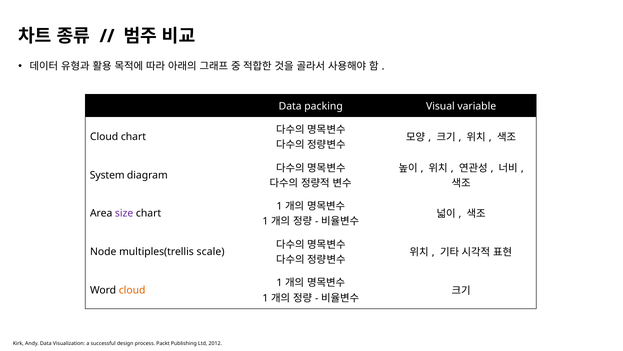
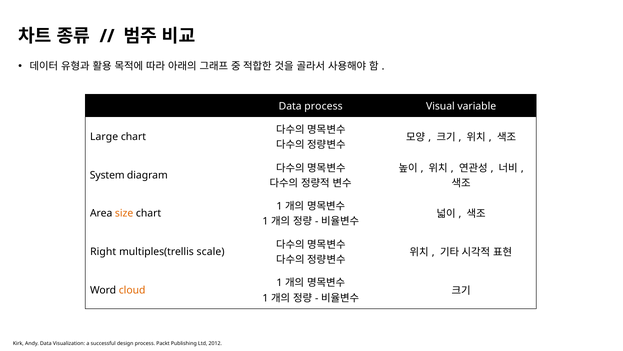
Data packing: packing -> process
Cloud at (104, 137): Cloud -> Large
size colour: purple -> orange
Node: Node -> Right
